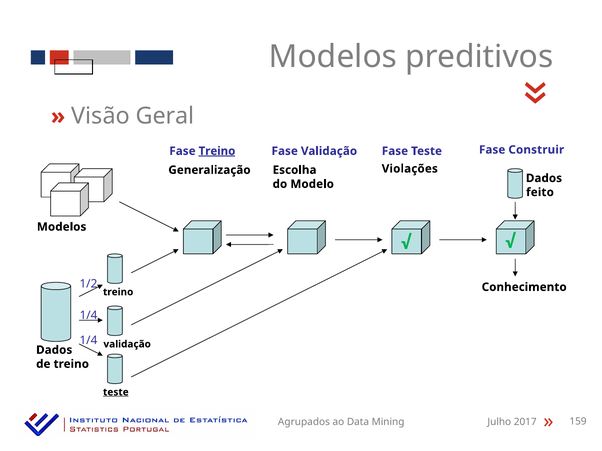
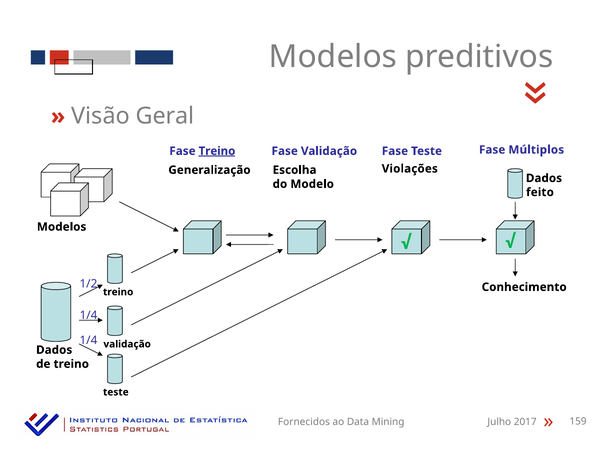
Construir: Construir -> Múltiplos
teste at (116, 393) underline: present -> none
Agrupados: Agrupados -> Fornecidos
